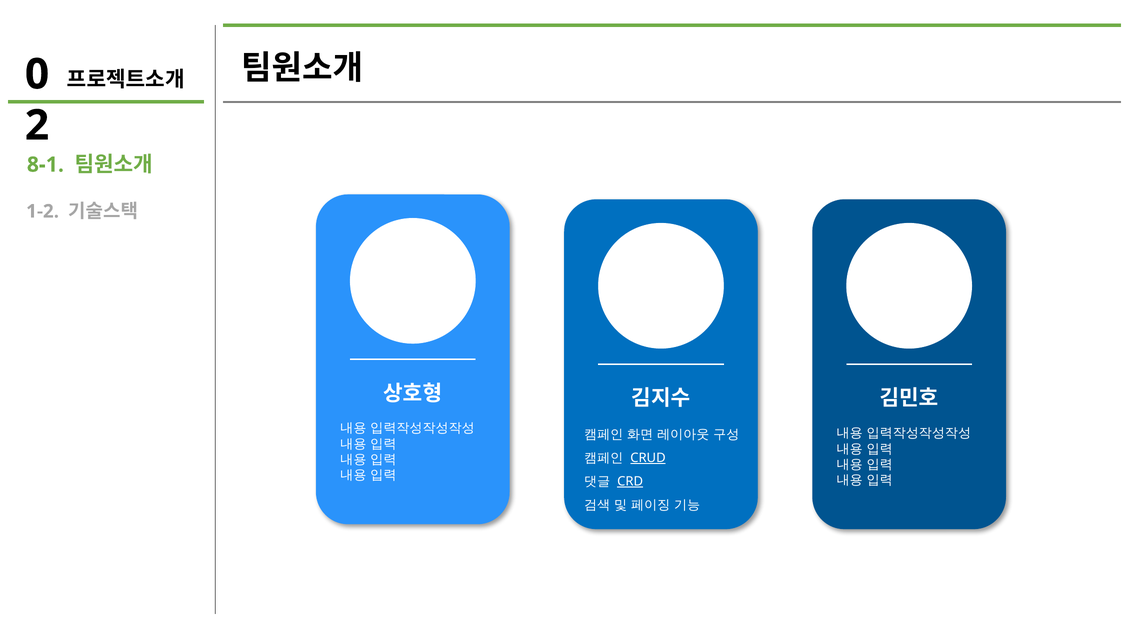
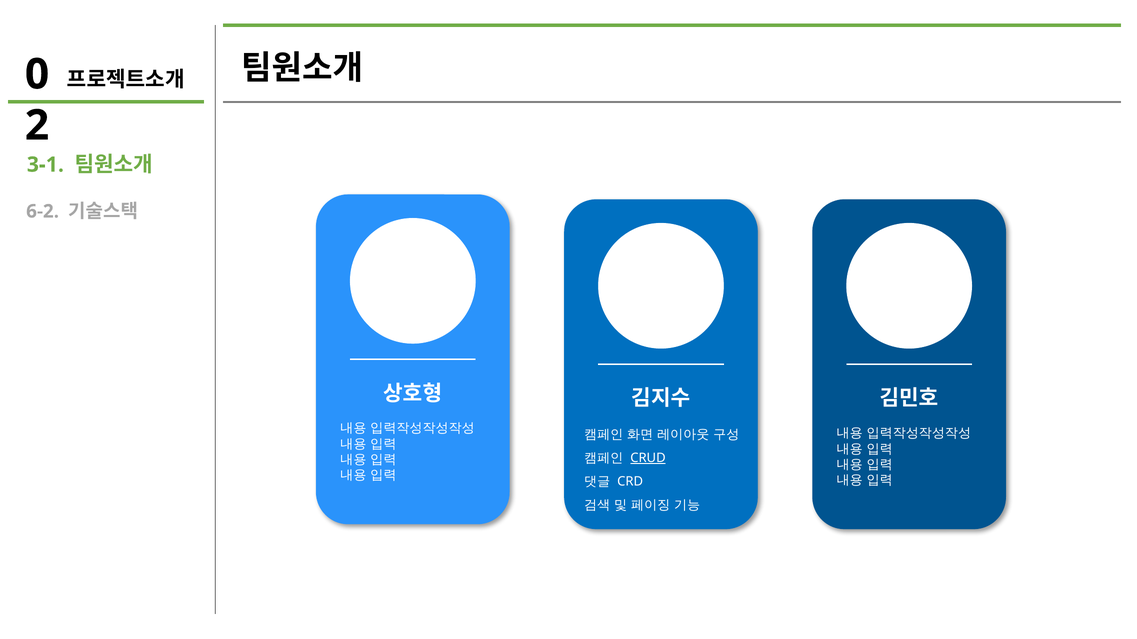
8-1: 8-1 -> 3-1
1-2: 1-2 -> 6-2
CRD underline: present -> none
